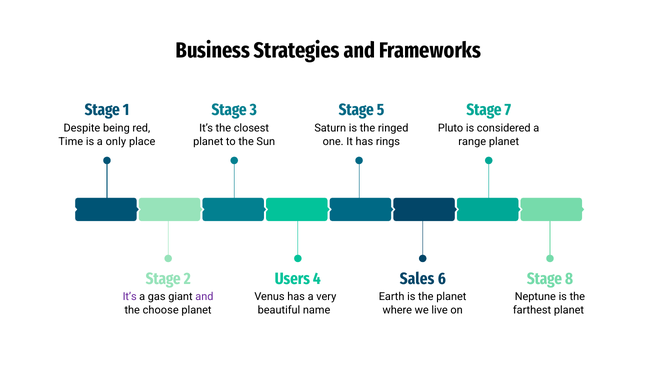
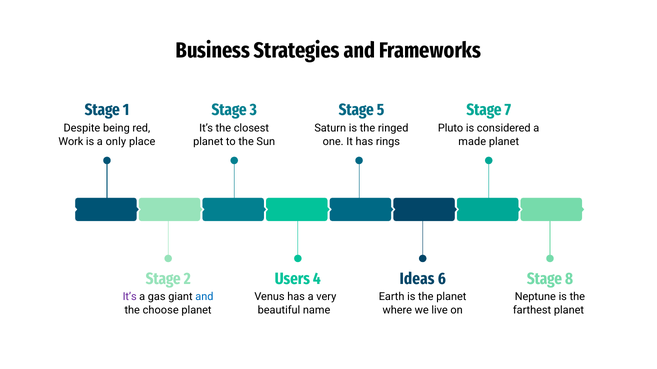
Time: Time -> Work
range: range -> made
Sales: Sales -> Ideas
and at (204, 297) colour: purple -> blue
